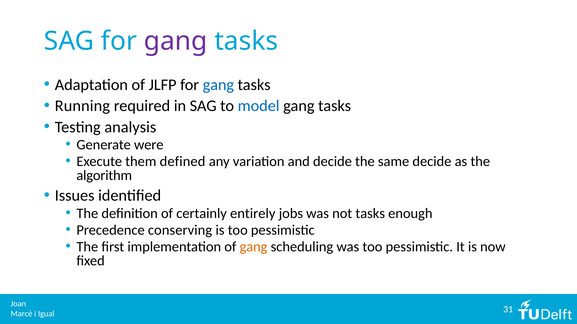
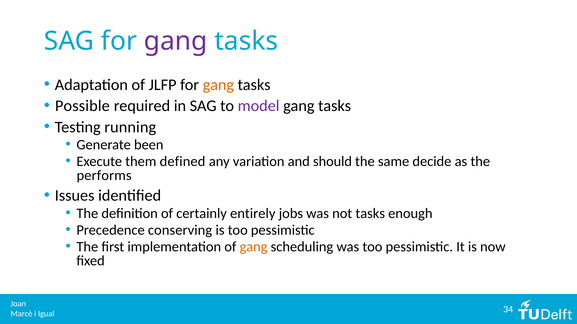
gang at (218, 85) colour: blue -> orange
Running: Running -> Possible
model colour: blue -> purple
analysis: analysis -> running
were: were -> been
and decide: decide -> should
algorithm: algorithm -> performs
31: 31 -> 34
